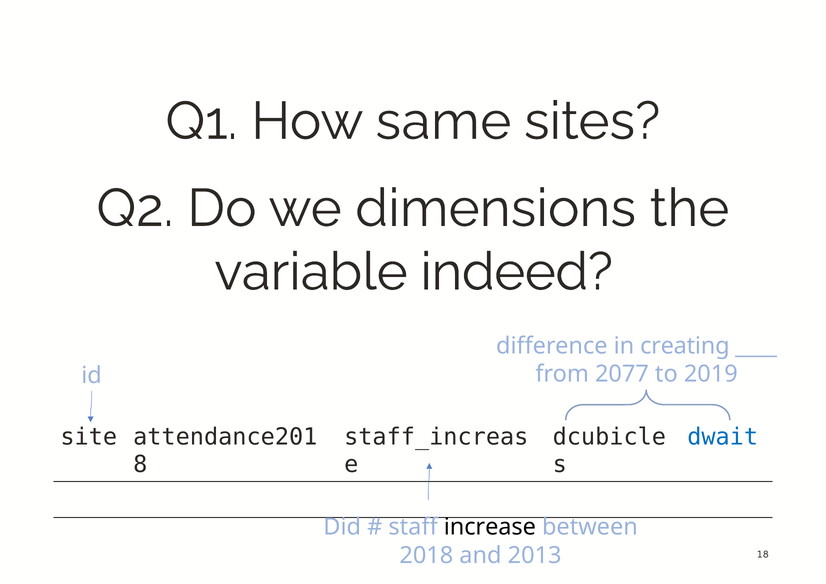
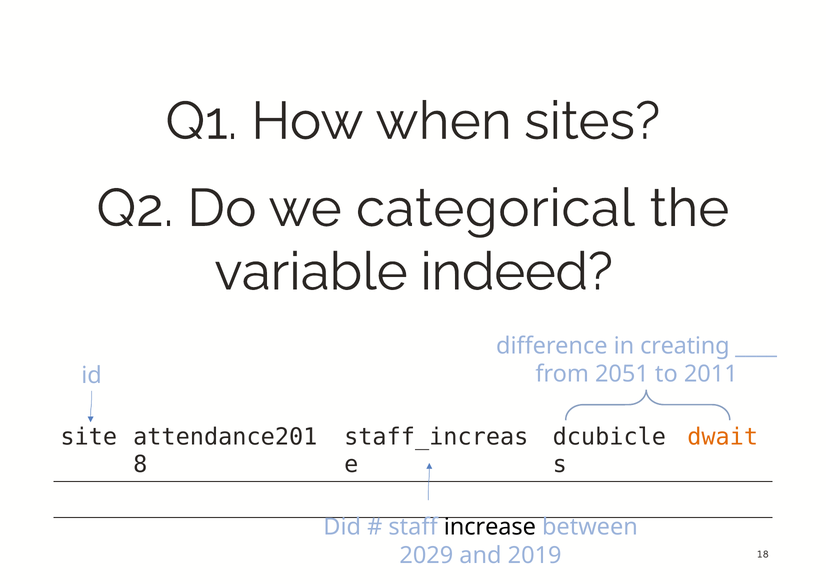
same: same -> when
dimensions: dimensions -> categorical
2077: 2077 -> 2051
2019: 2019 -> 2011
dwait colour: blue -> orange
2018: 2018 -> 2029
2013: 2013 -> 2019
